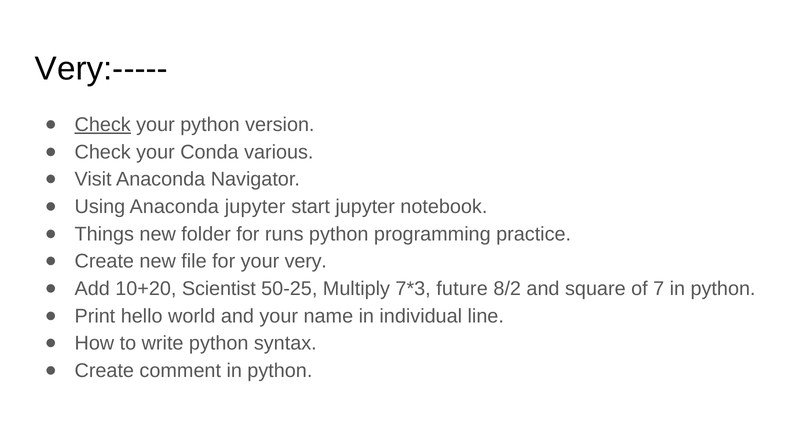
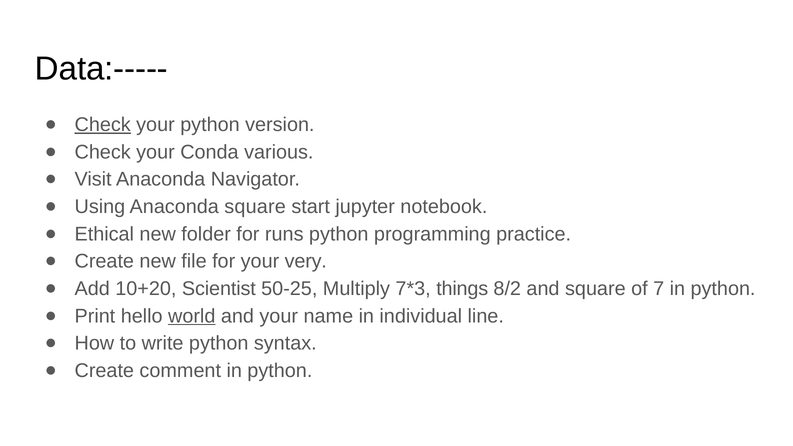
Very:-----: Very:----- -> Data:-----
Anaconda jupyter: jupyter -> square
Things: Things -> Ethical
future: future -> things
world underline: none -> present
